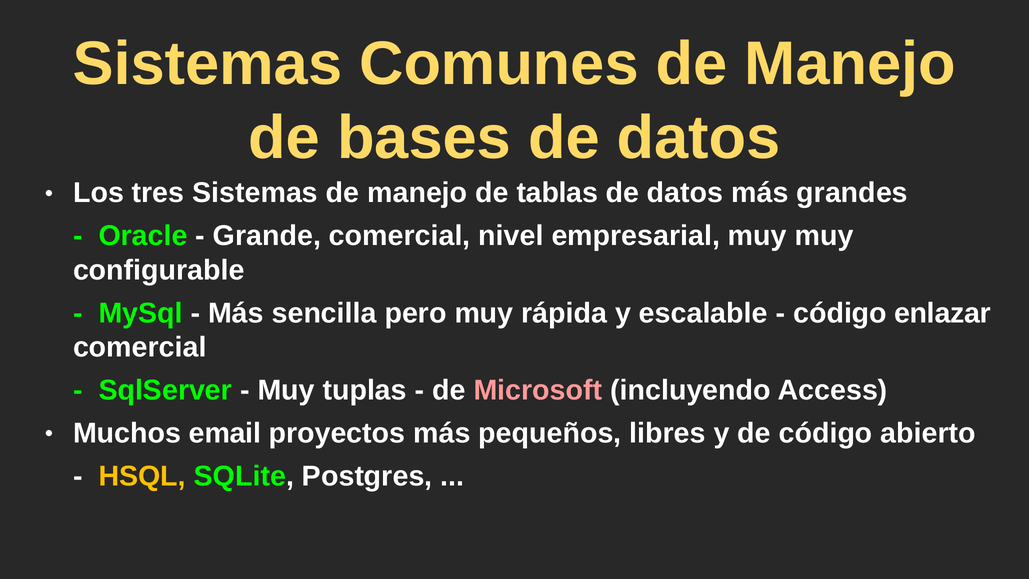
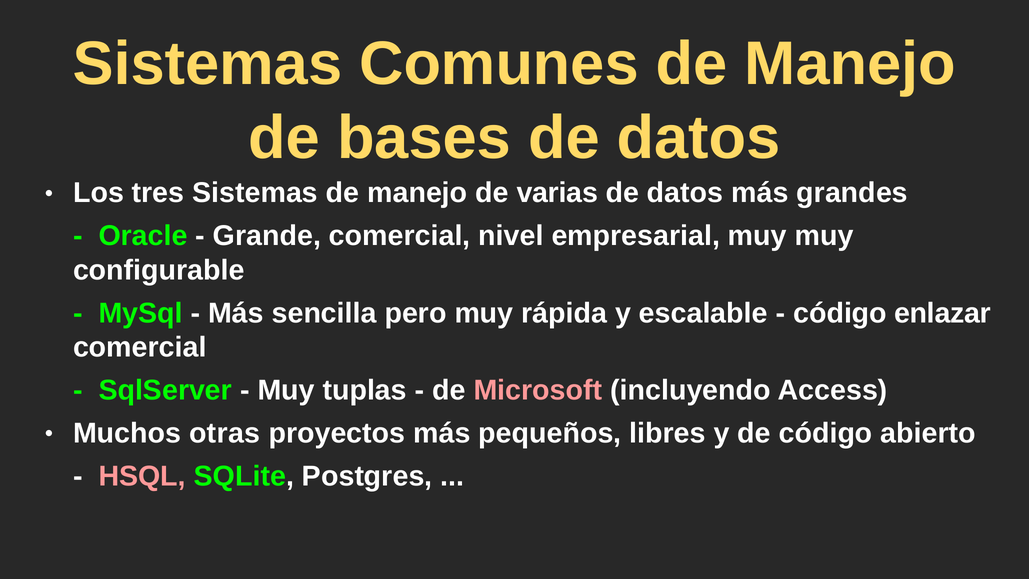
tablas: tablas -> varias
email: email -> otras
HSQL colour: yellow -> pink
